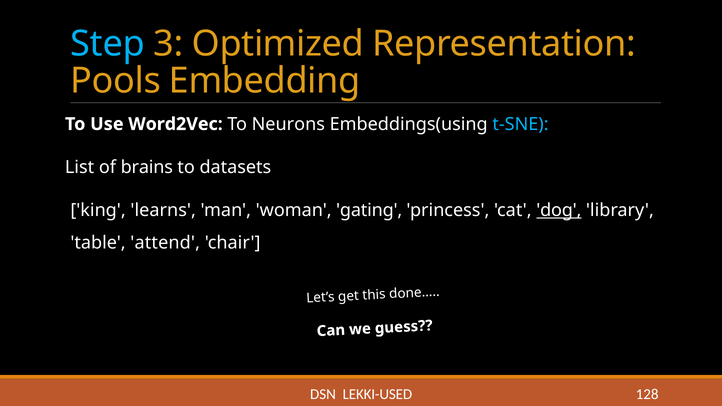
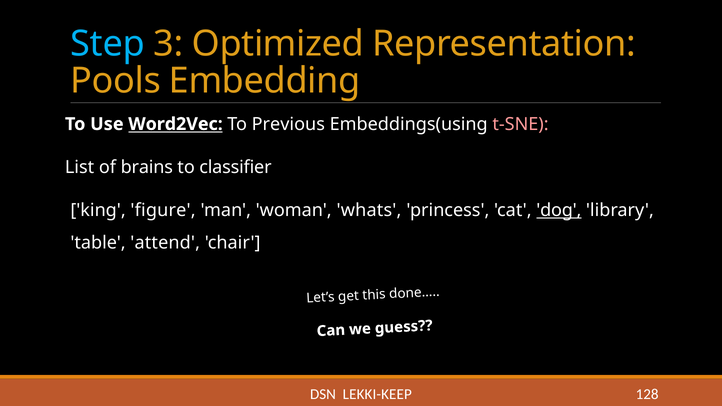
Word2Vec underline: none -> present
Neurons: Neurons -> Previous
t-SNE colour: light blue -> pink
datasets: datasets -> classifier
learns: learns -> figure
gating: gating -> whats
LEKKI-USED: LEKKI-USED -> LEKKI-KEEP
